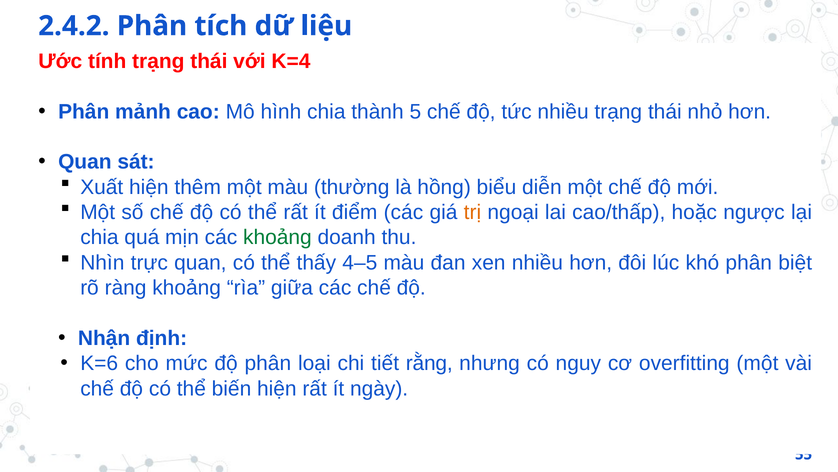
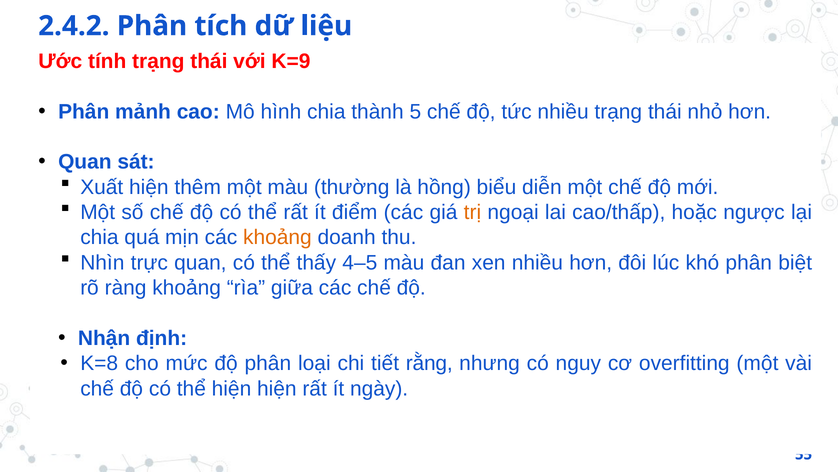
K=4: K=4 -> K=9
khoảng at (277, 237) colour: green -> orange
K=6: K=6 -> K=8
thể biến: biến -> hiện
